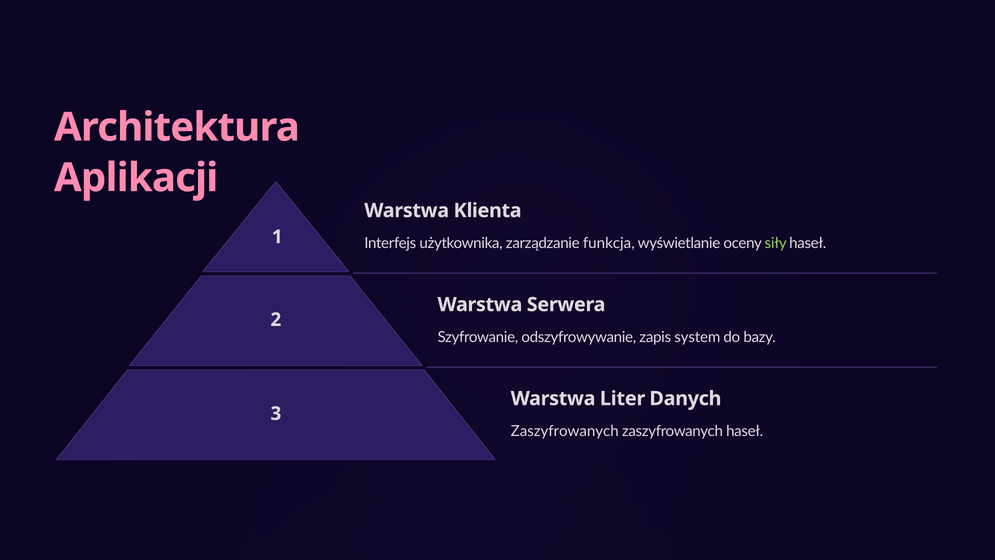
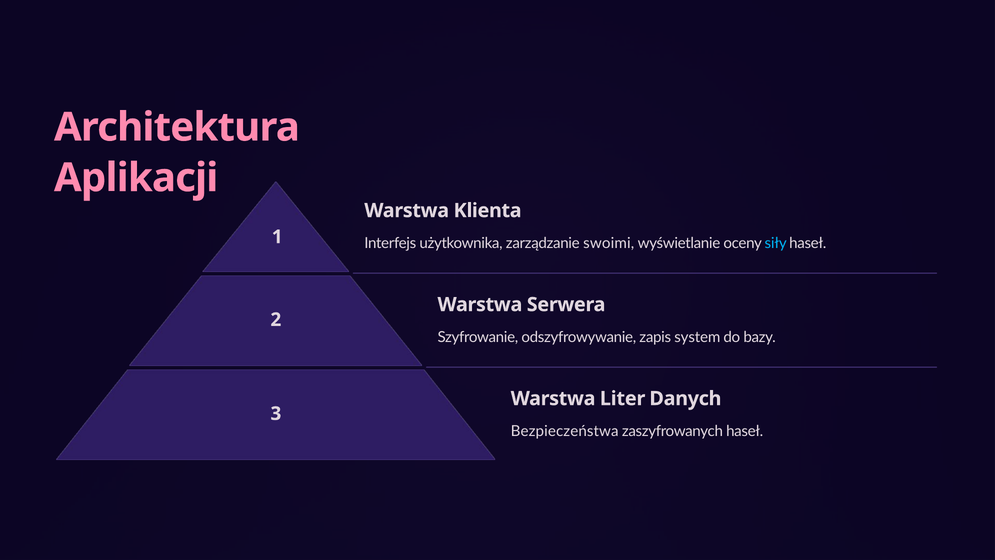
funkcja: funkcja -> swoimi
siły colour: light green -> light blue
Zaszyfrowanych at (565, 431): Zaszyfrowanych -> Bezpieczeństwa
